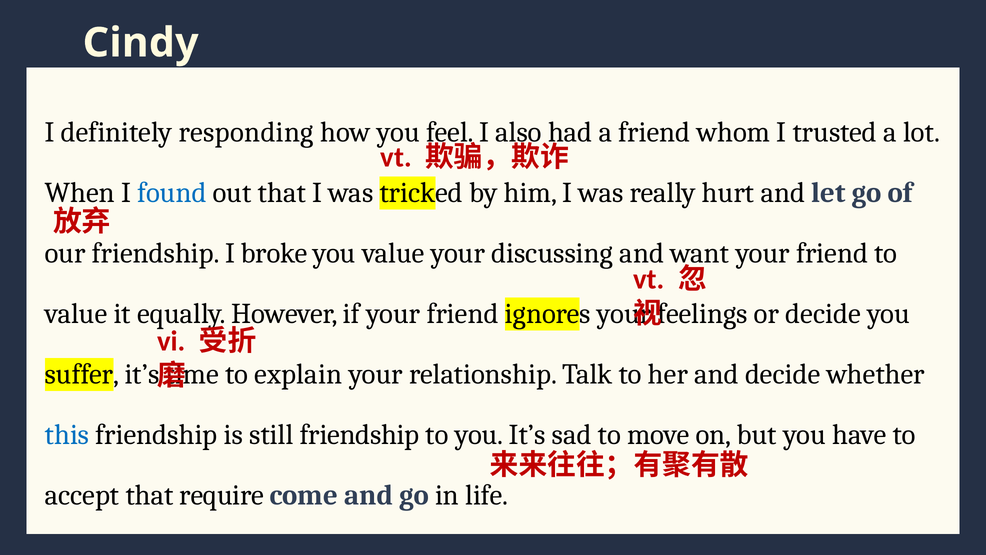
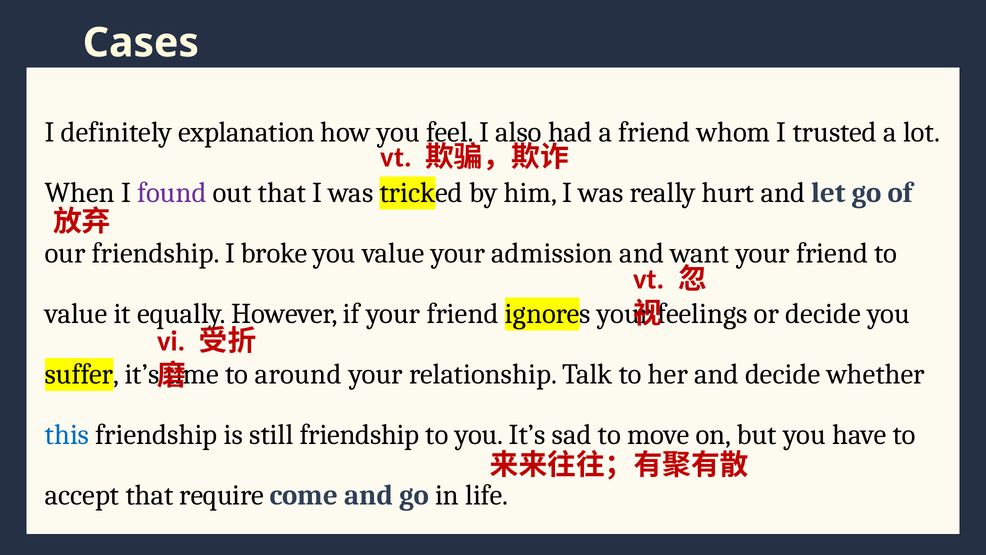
Cindy: Cindy -> Cases
responding: responding -> explanation
found colour: blue -> purple
discussing: discussing -> admission
explain: explain -> around
